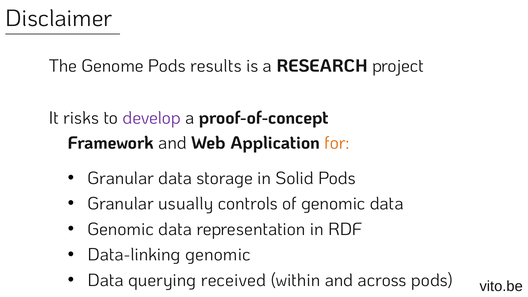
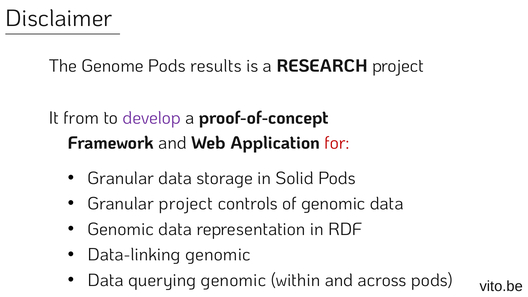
risks: risks -> from
for colour: orange -> red
Granular usually: usually -> project
querying received: received -> genomic
